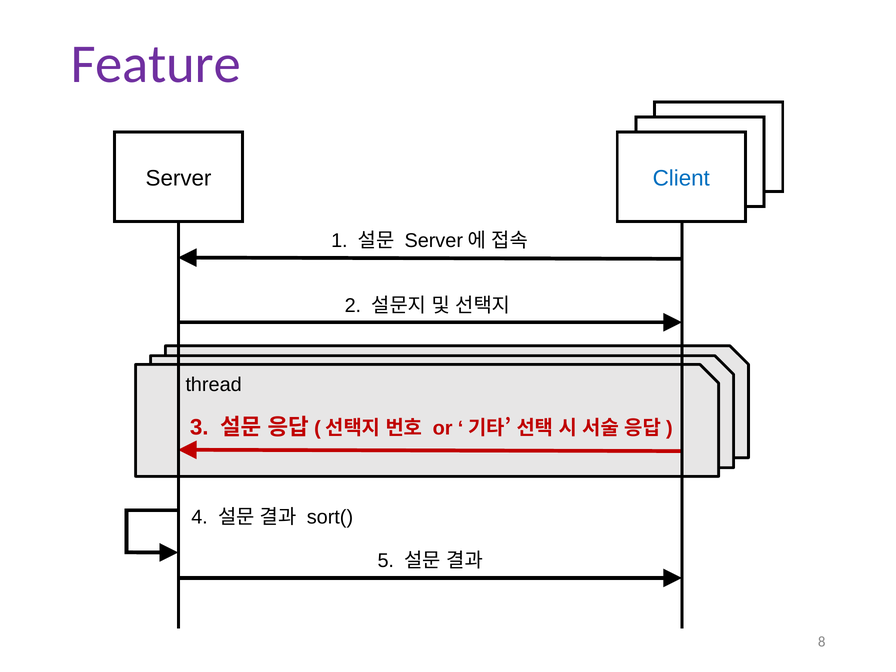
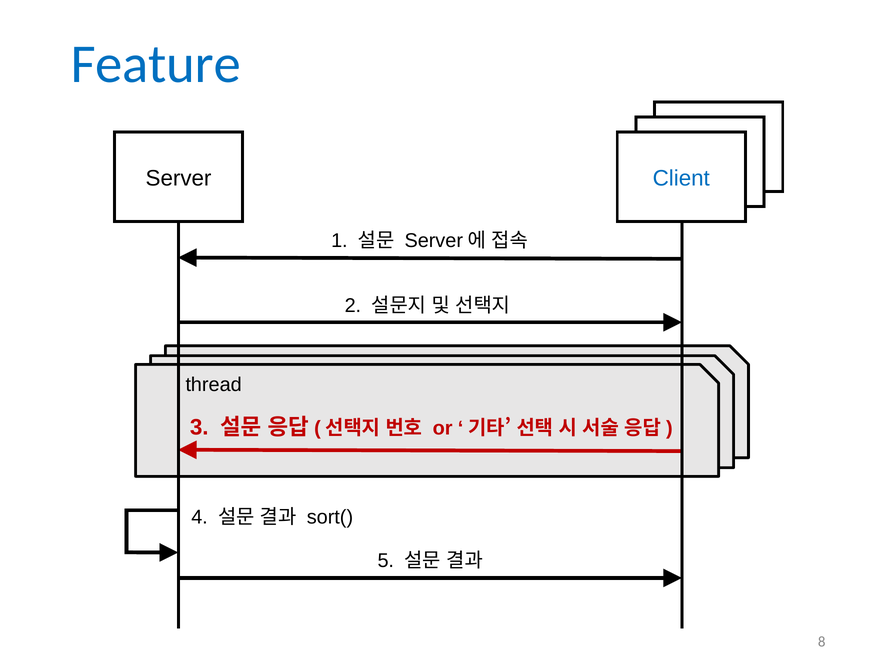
Feature colour: purple -> blue
